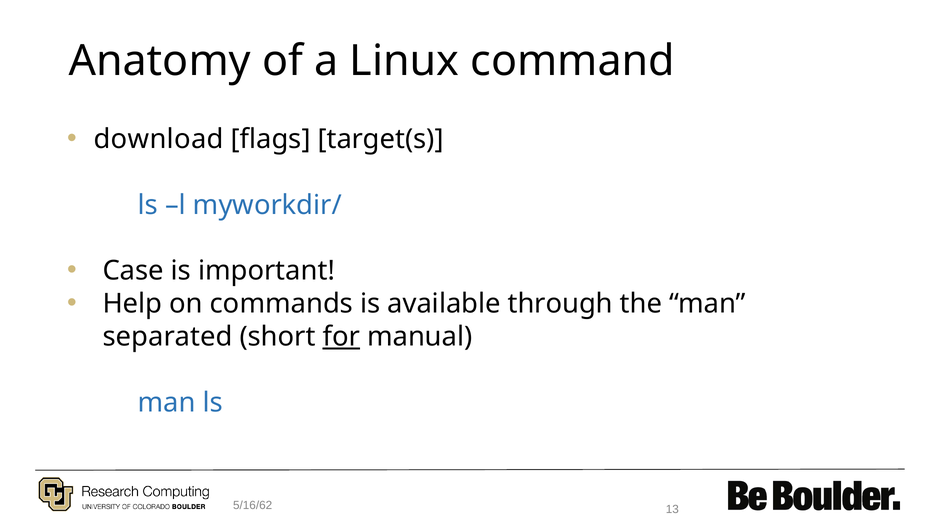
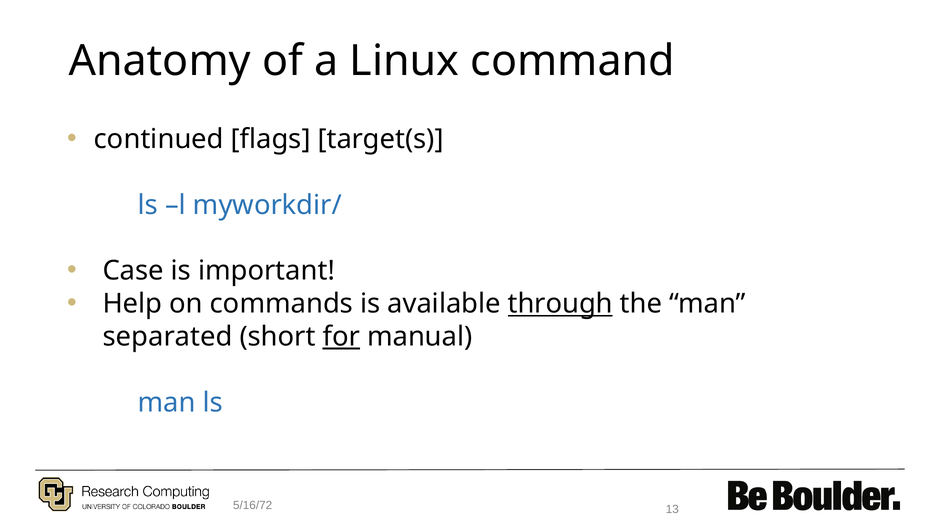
download: download -> continued
through underline: none -> present
5/16/62: 5/16/62 -> 5/16/72
